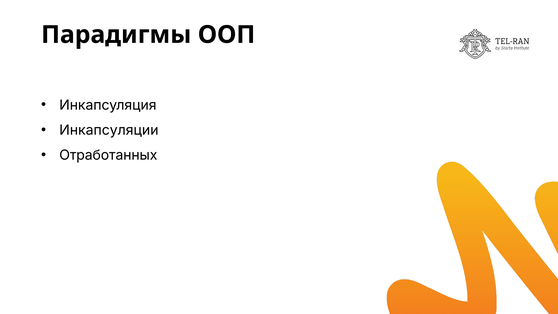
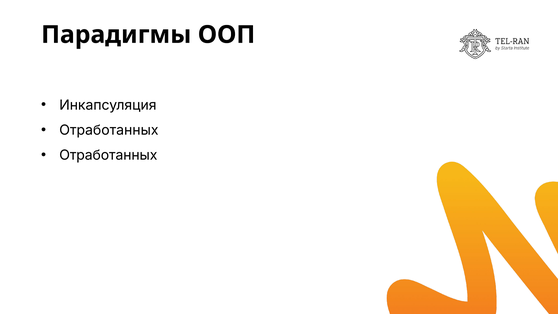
Инкапсуляции at (109, 130): Инкапсуляции -> Отработанных
